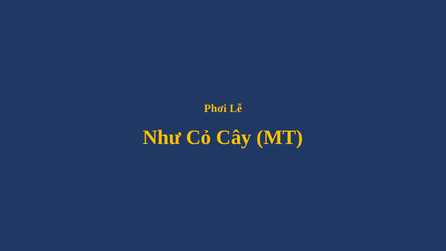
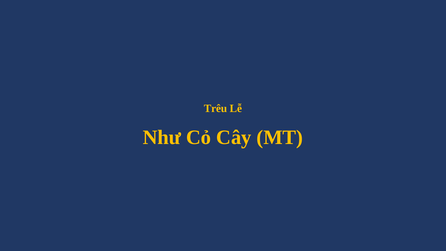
Phơi: Phơi -> Trêu
